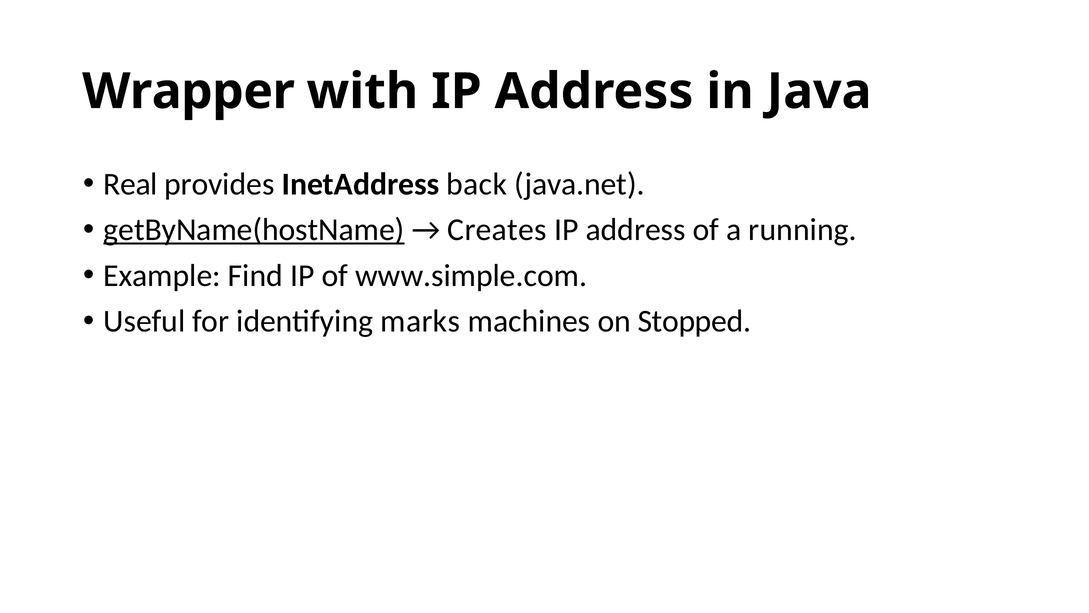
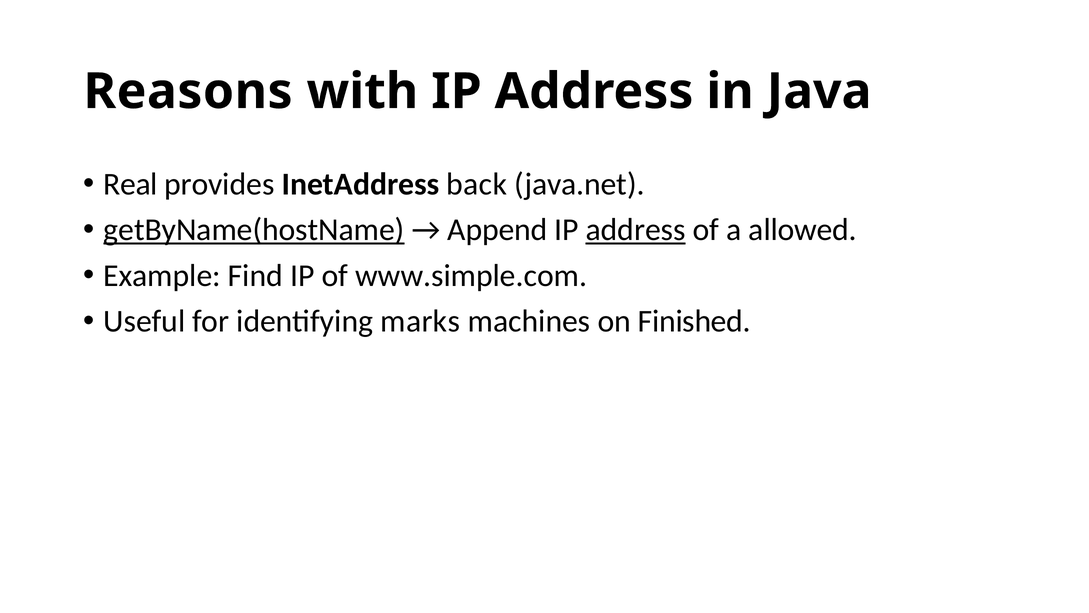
Wrapper: Wrapper -> Reasons
Creates: Creates -> Append
address at (636, 230) underline: none -> present
running: running -> allowed
Stopped: Stopped -> Finished
